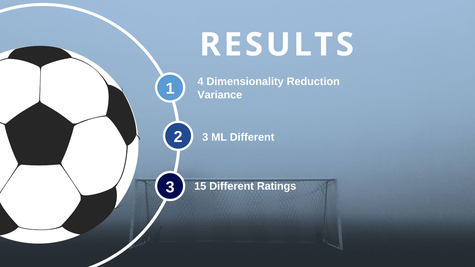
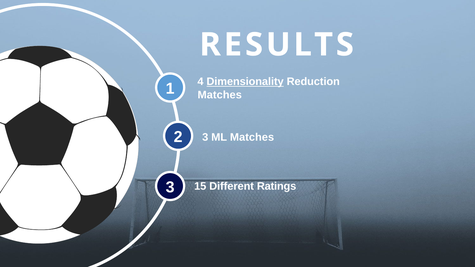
Dimensionality underline: none -> present
Variance at (220, 95): Variance -> Matches
ML Different: Different -> Matches
